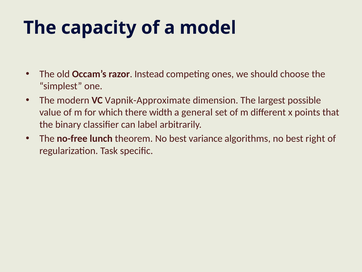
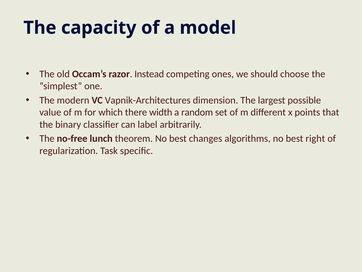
Vapnik-Approximate: Vapnik-Approximate -> Vapnik-Architectures
general: general -> random
variance: variance -> changes
